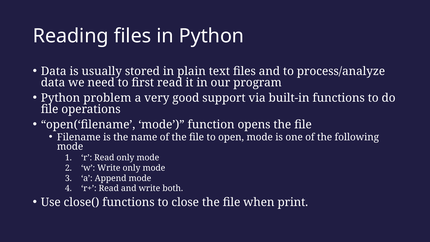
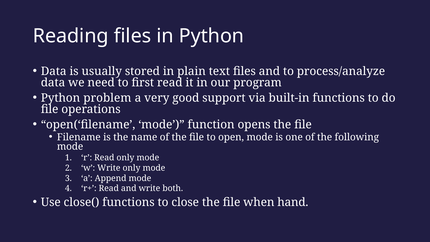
print: print -> hand
